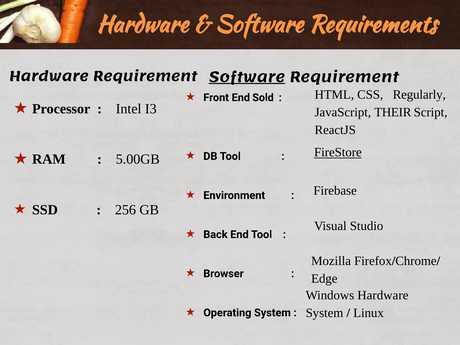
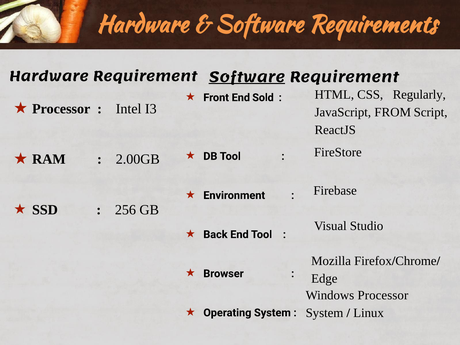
THEIR: THEIR -> FROM
FireStore underline: present -> none
5.00GB: 5.00GB -> 2.00GB
Windows Hardware: Hardware -> Processor
